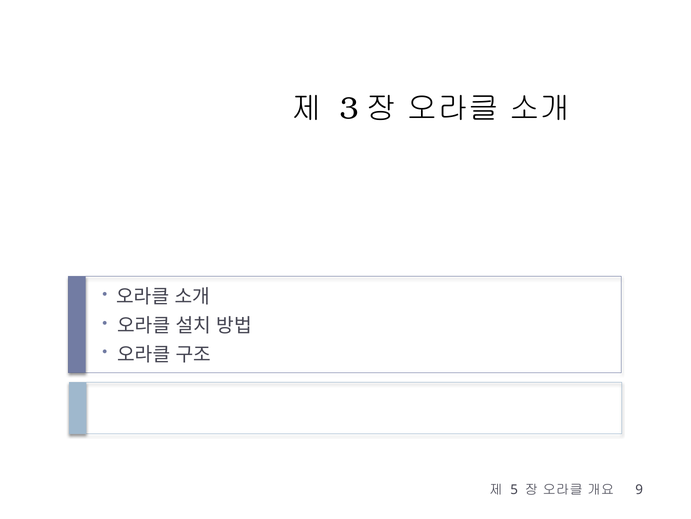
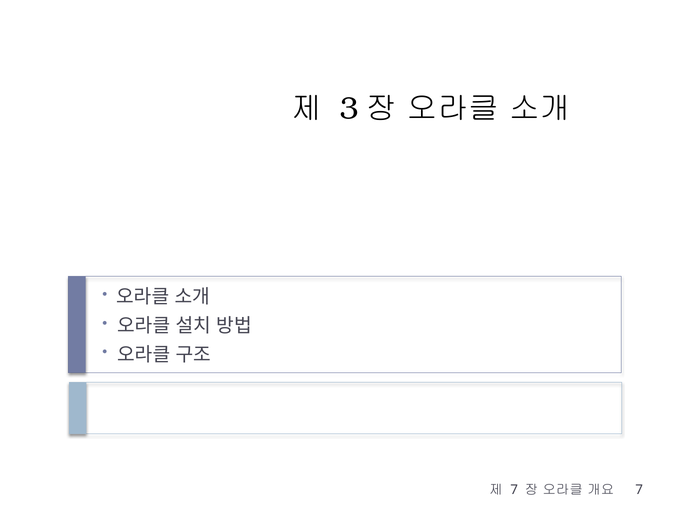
5 at (514, 489): 5 -> 7
9 at (639, 489): 9 -> 7
